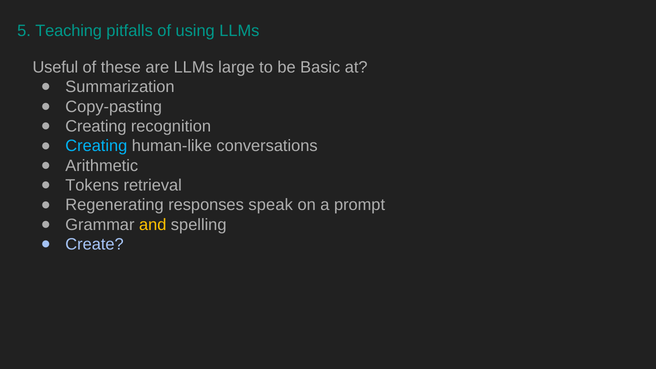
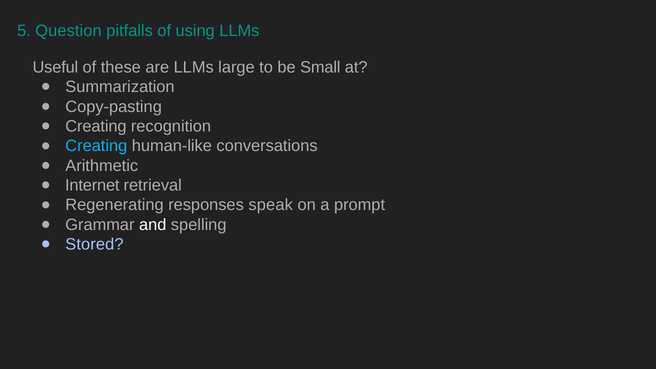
Teaching: Teaching -> Question
Basic: Basic -> Small
Tokens: Tokens -> Internet
and colour: yellow -> white
Create: Create -> Stored
